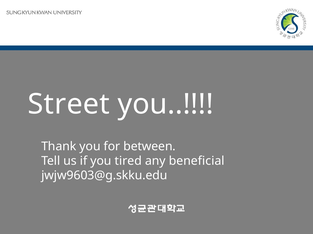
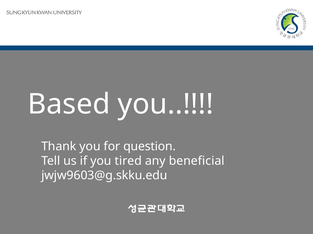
Street: Street -> Based
between: between -> question
